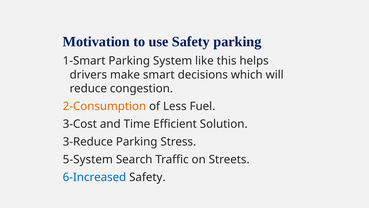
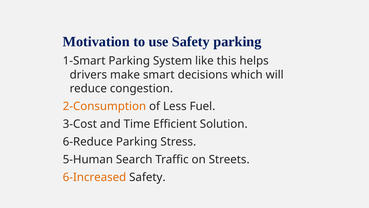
3-Reduce: 3-Reduce -> 6-Reduce
5-System: 5-System -> 5-Human
6-Increased colour: blue -> orange
